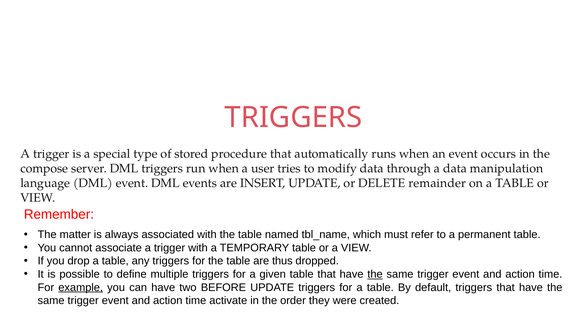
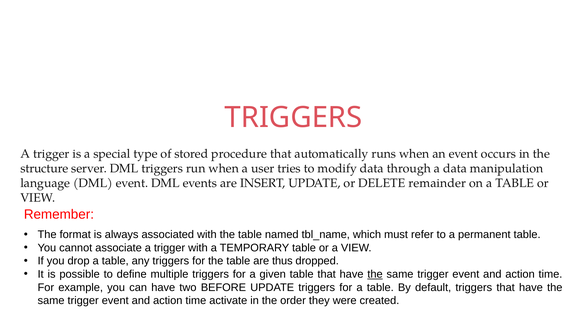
compose: compose -> structure
matter: matter -> format
example underline: present -> none
